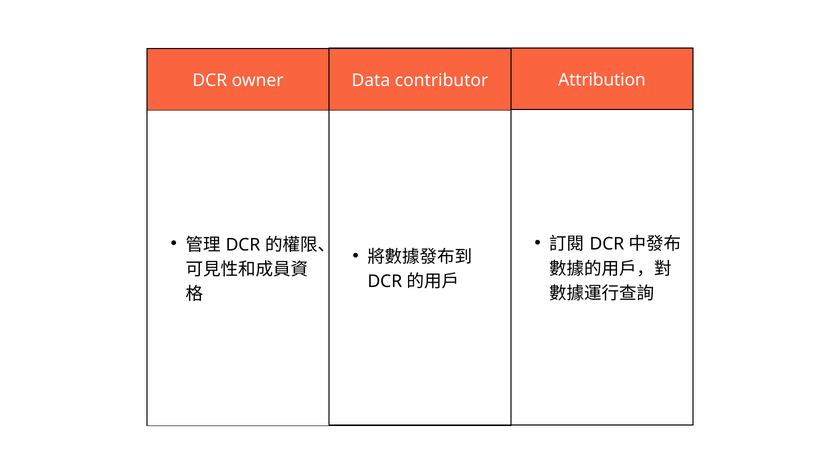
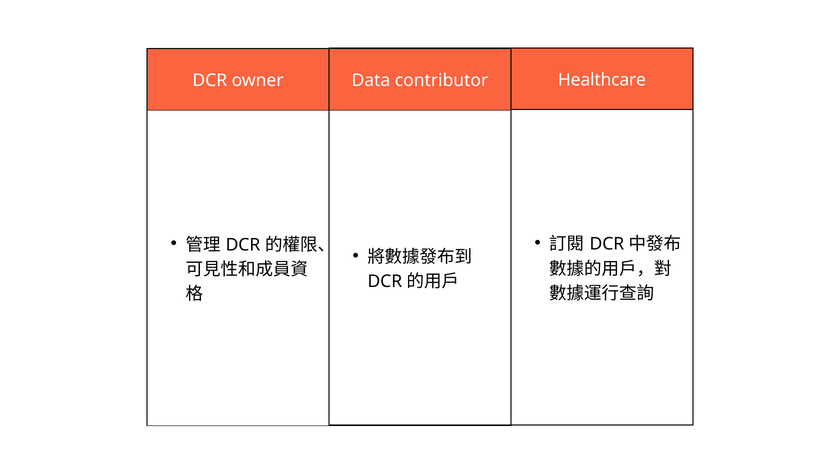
Attribution: Attribution -> Healthcare
